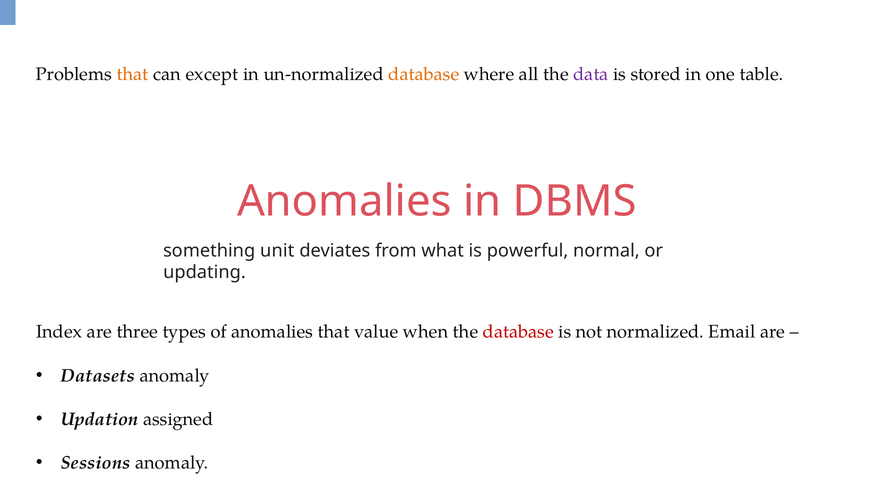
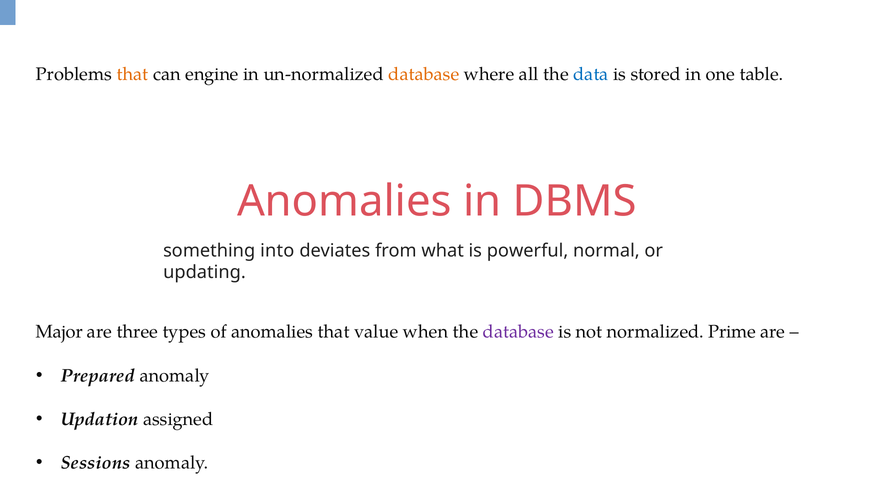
except: except -> engine
data colour: purple -> blue
unit: unit -> into
Index: Index -> Major
database at (518, 332) colour: red -> purple
Email: Email -> Prime
Datasets: Datasets -> Prepared
